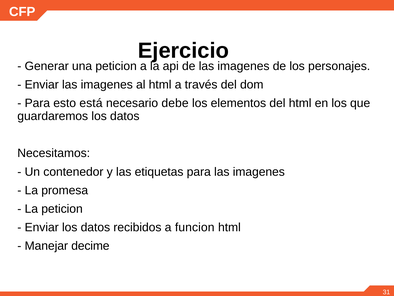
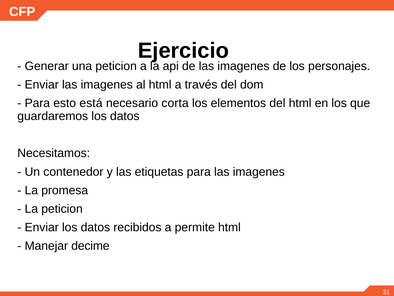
debe: debe -> corta
funcion: funcion -> permite
